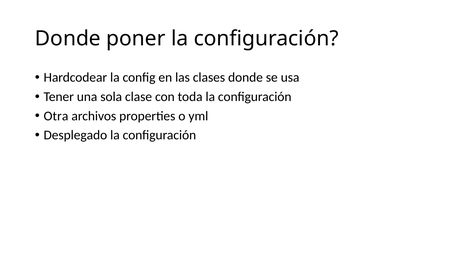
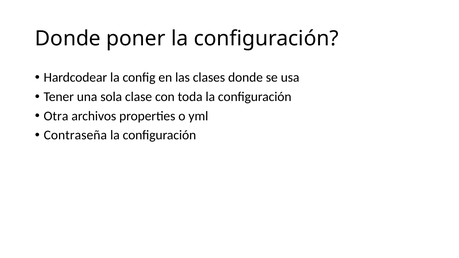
Desplegado: Desplegado -> Contraseña
